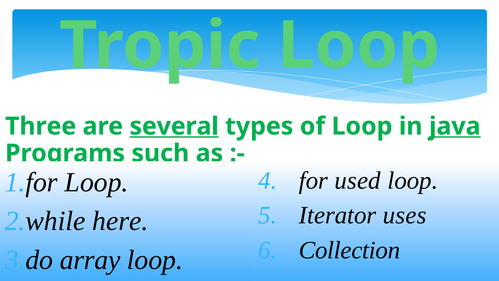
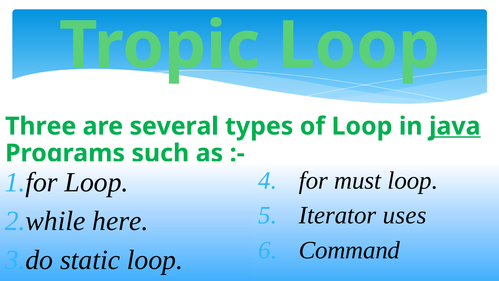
several underline: present -> none
used: used -> must
Collection: Collection -> Command
array: array -> static
